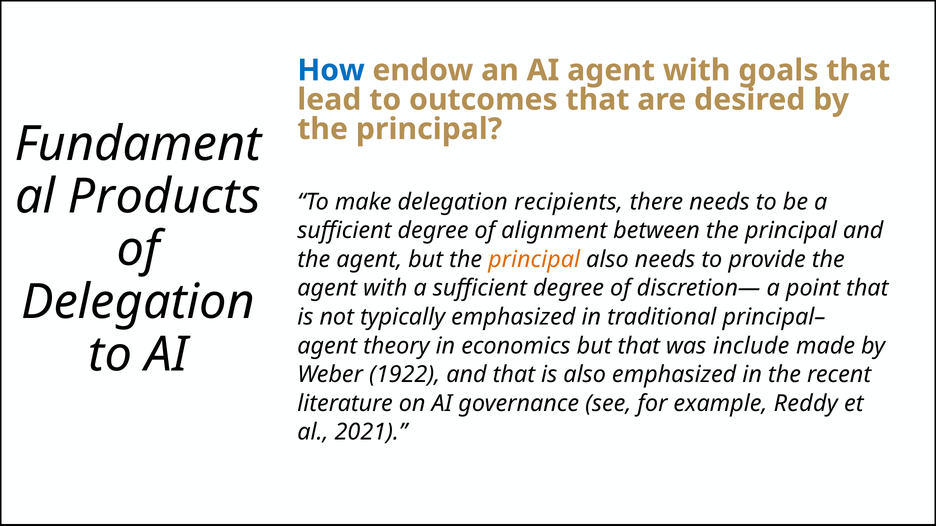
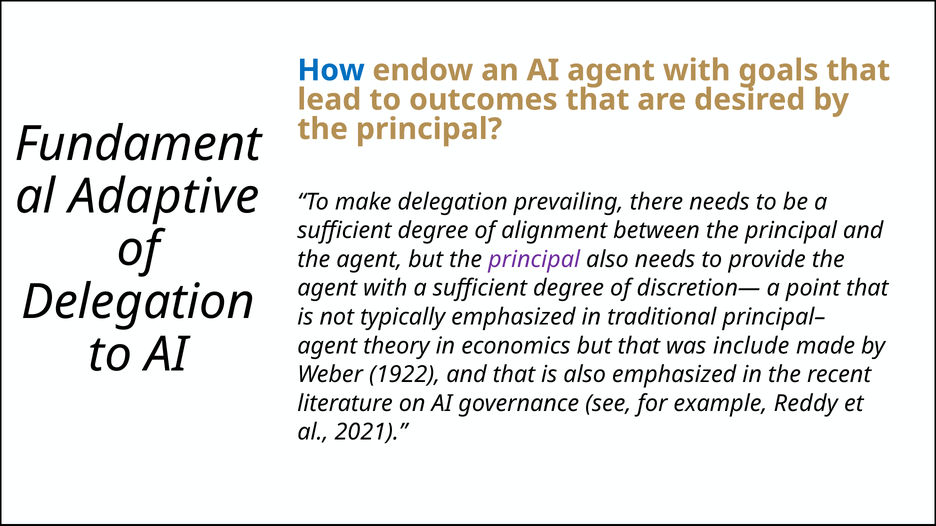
Products: Products -> Adaptive
recipients: recipients -> prevailing
principal at (534, 260) colour: orange -> purple
